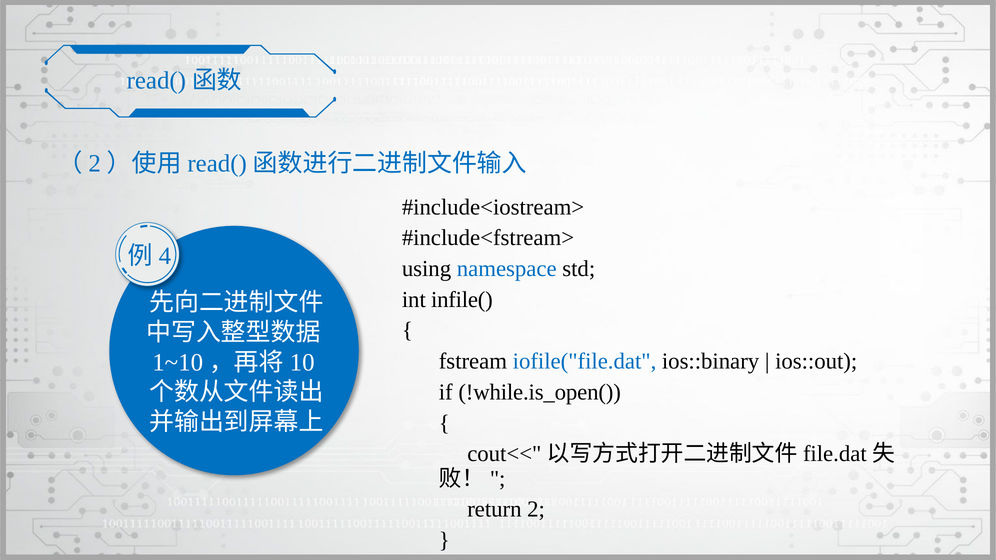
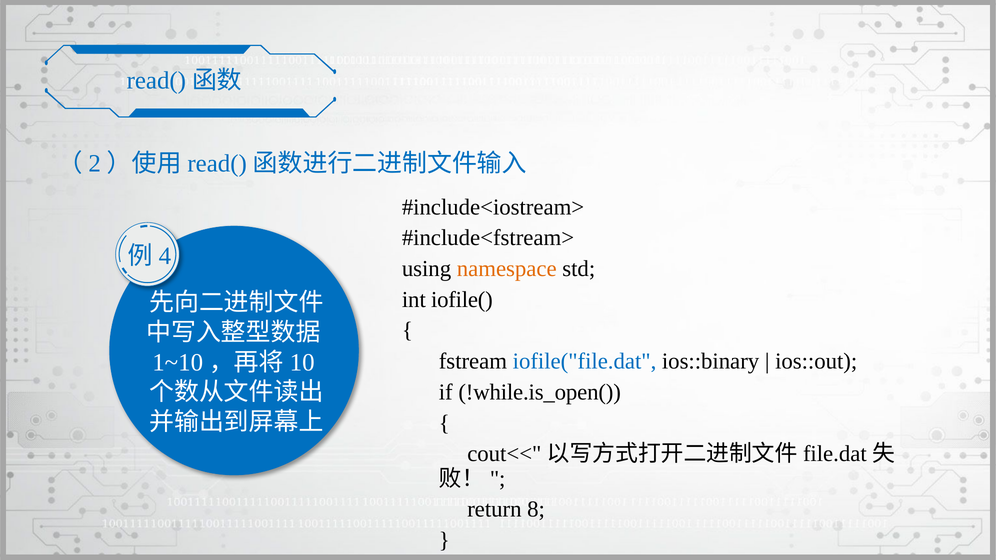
namespace colour: blue -> orange
infile(: infile( -> iofile(
2: 2 -> 8
